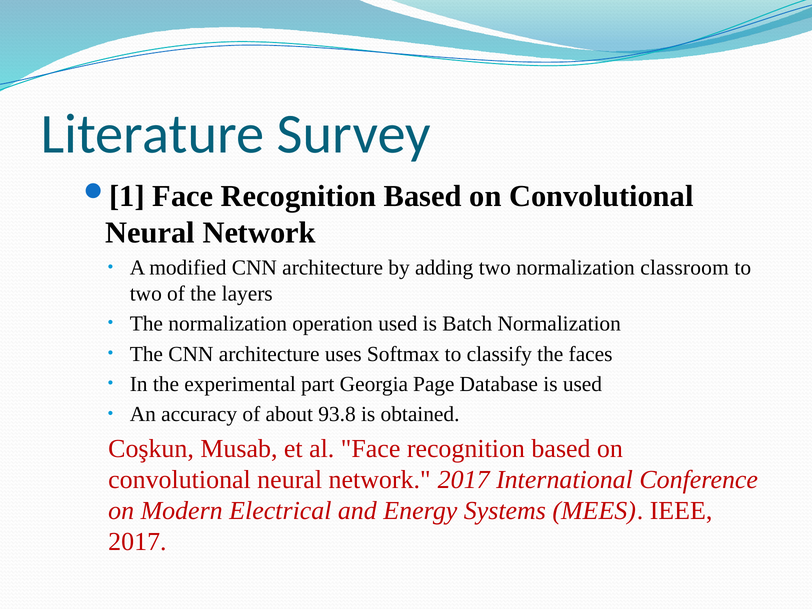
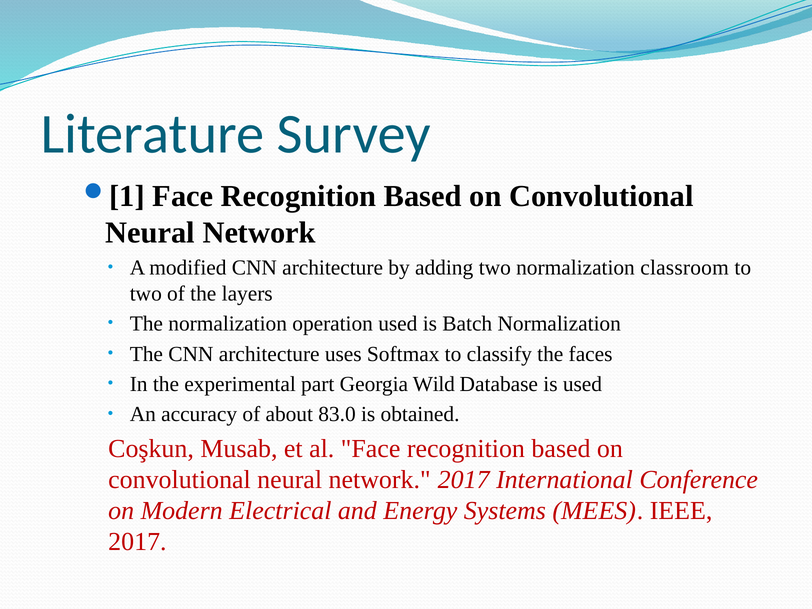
Page: Page -> Wild
93.8: 93.8 -> 83.0
